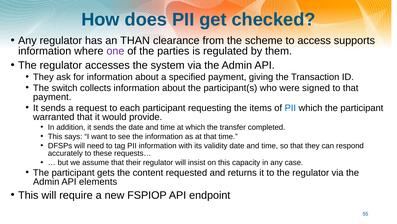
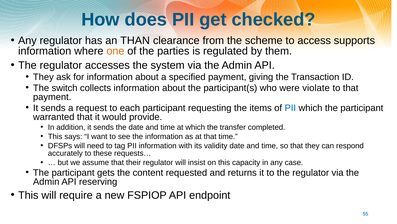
one colour: purple -> orange
signed: signed -> violate
elements: elements -> reserving
